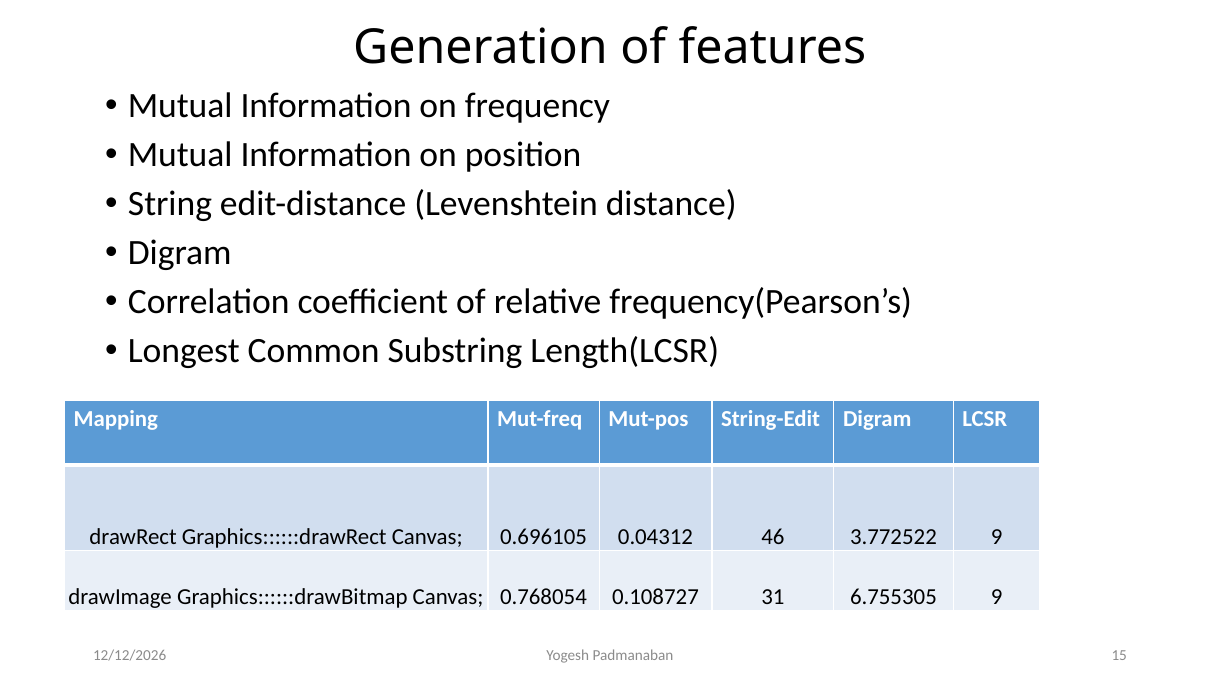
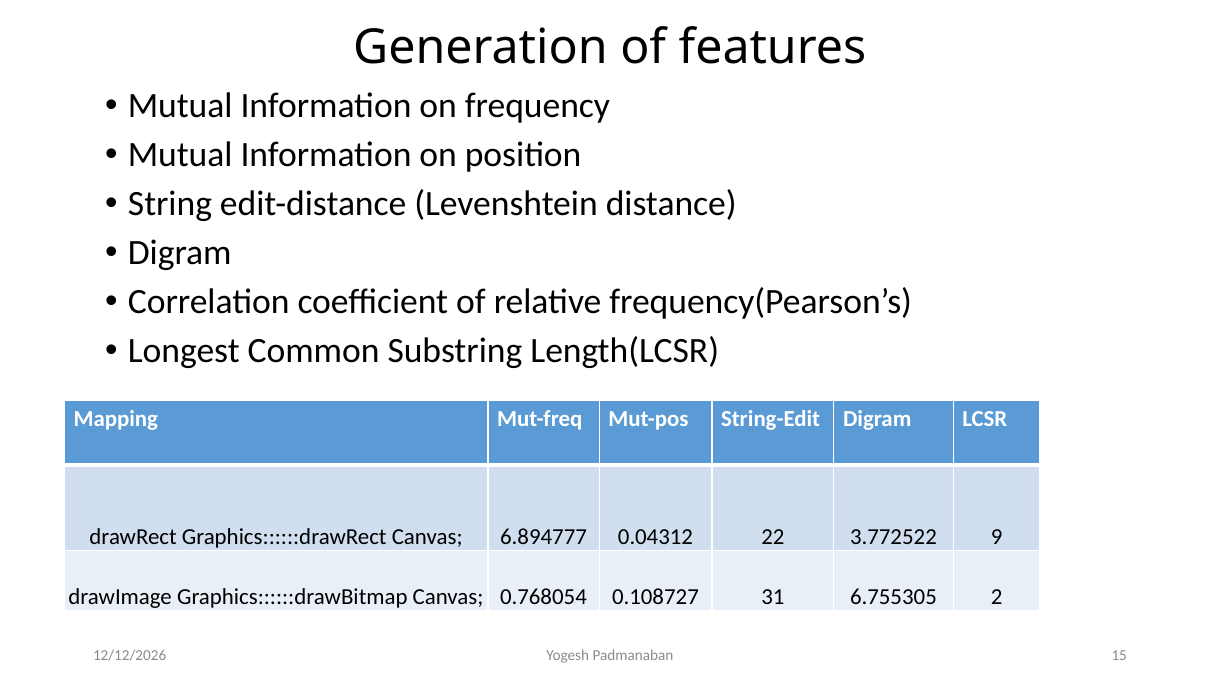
0.696105: 0.696105 -> 6.894777
46: 46 -> 22
6.755305 9: 9 -> 2
